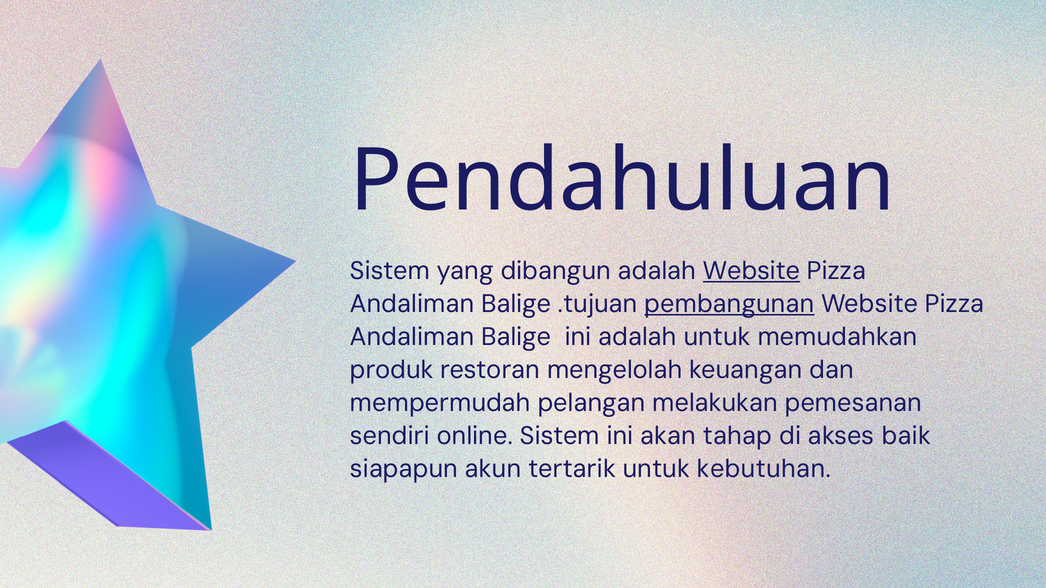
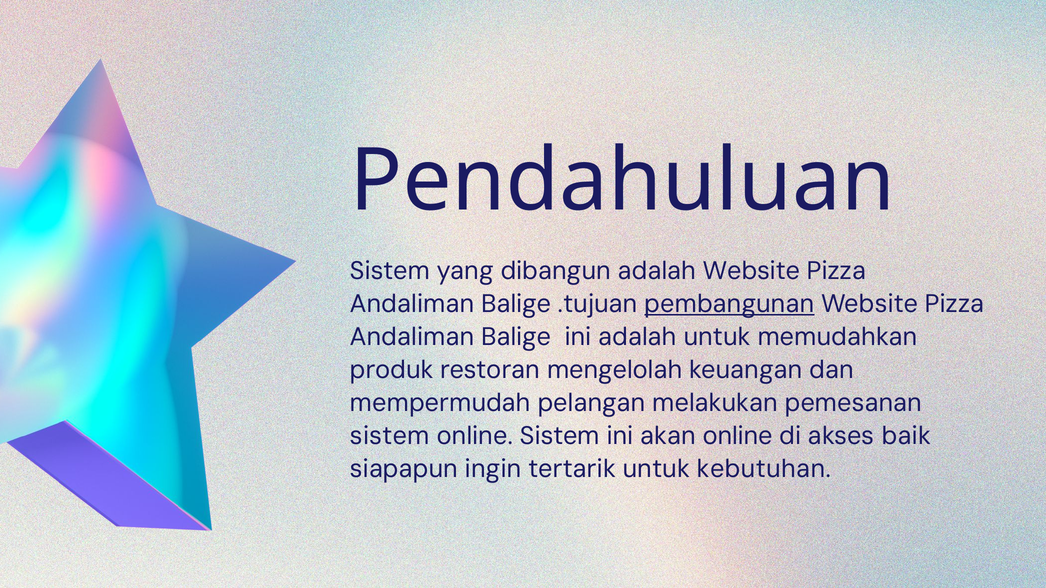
Website at (752, 271) underline: present -> none
sendiri at (390, 436): sendiri -> sistem
akan tahap: tahap -> online
akun: akun -> ingin
